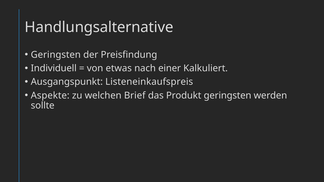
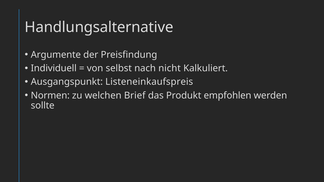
Geringsten at (56, 55): Geringsten -> Argumente
etwas: etwas -> selbst
einer: einer -> nicht
Aspekte: Aspekte -> Normen
Produkt geringsten: geringsten -> empfohlen
